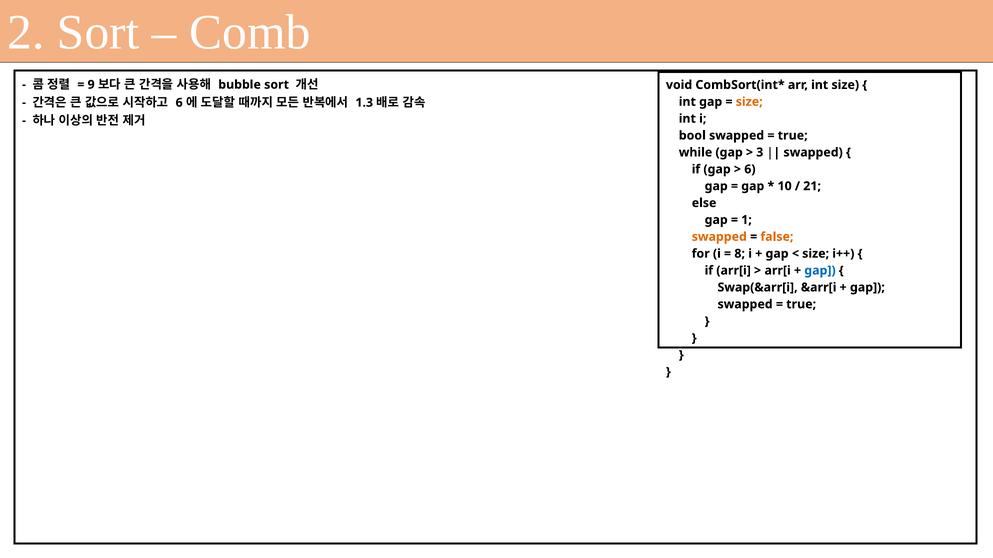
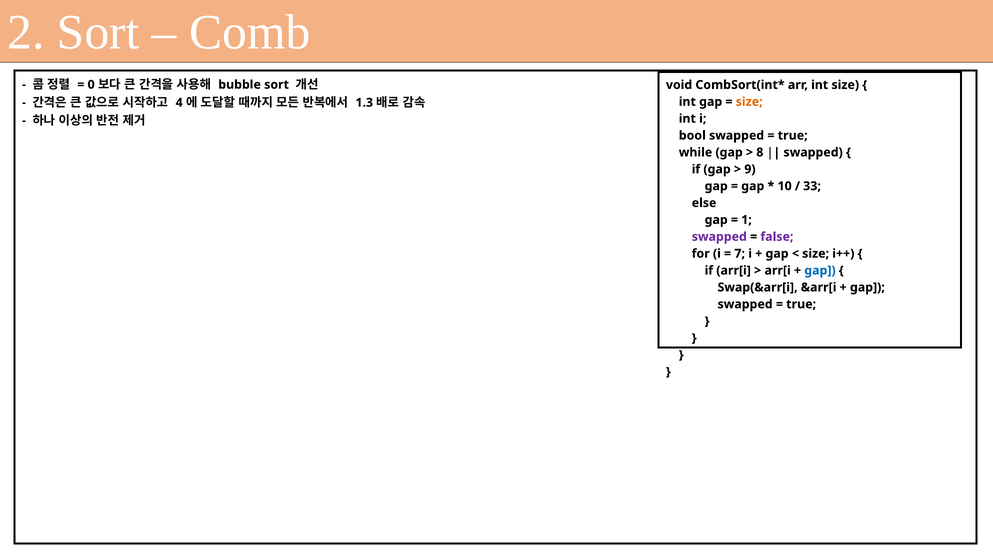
9: 9 -> 0
6 at (179, 103): 6 -> 4
3: 3 -> 8
6 at (750, 169): 6 -> 9
21: 21 -> 33
swapped at (719, 237) colour: orange -> purple
false colour: orange -> purple
8: 8 -> 7
